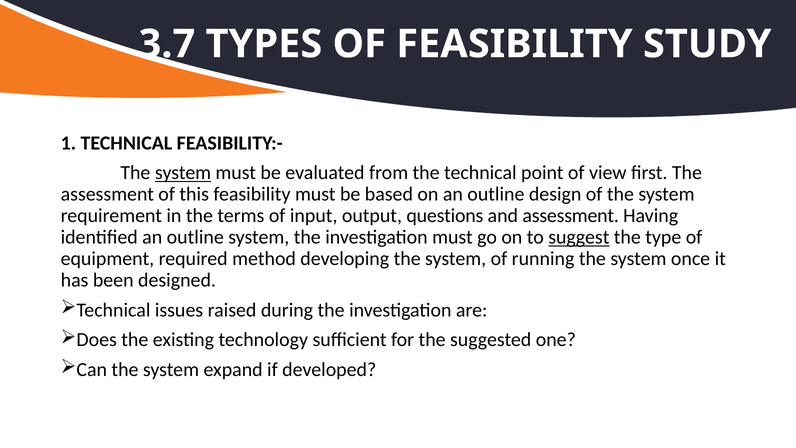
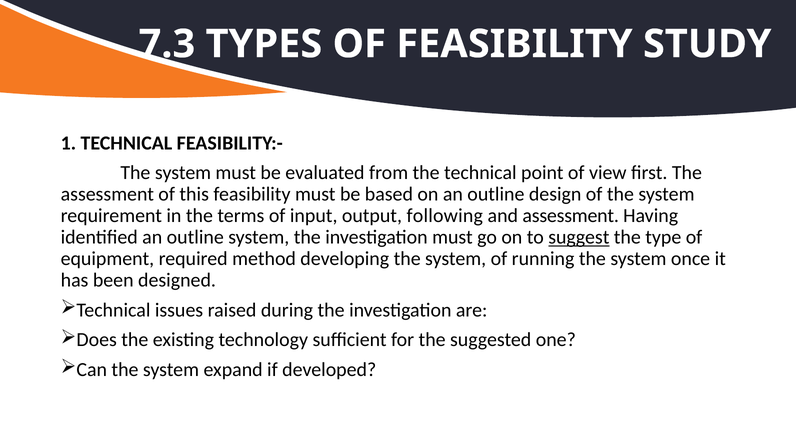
3.7: 3.7 -> 7.3
system at (183, 173) underline: present -> none
questions: questions -> following
